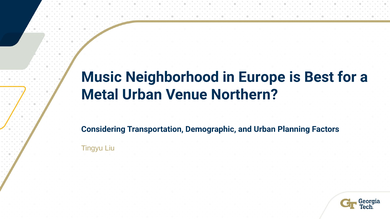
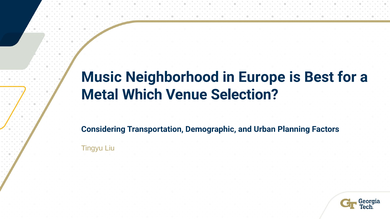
Metal Urban: Urban -> Which
Northern: Northern -> Selection
